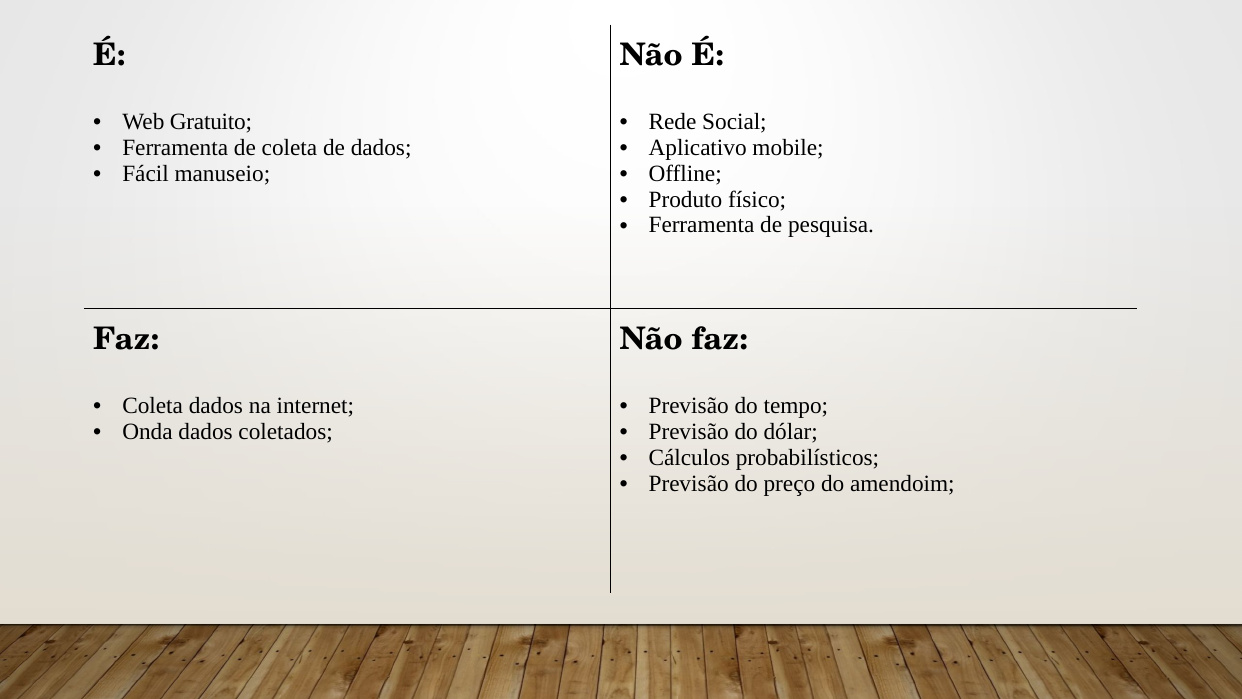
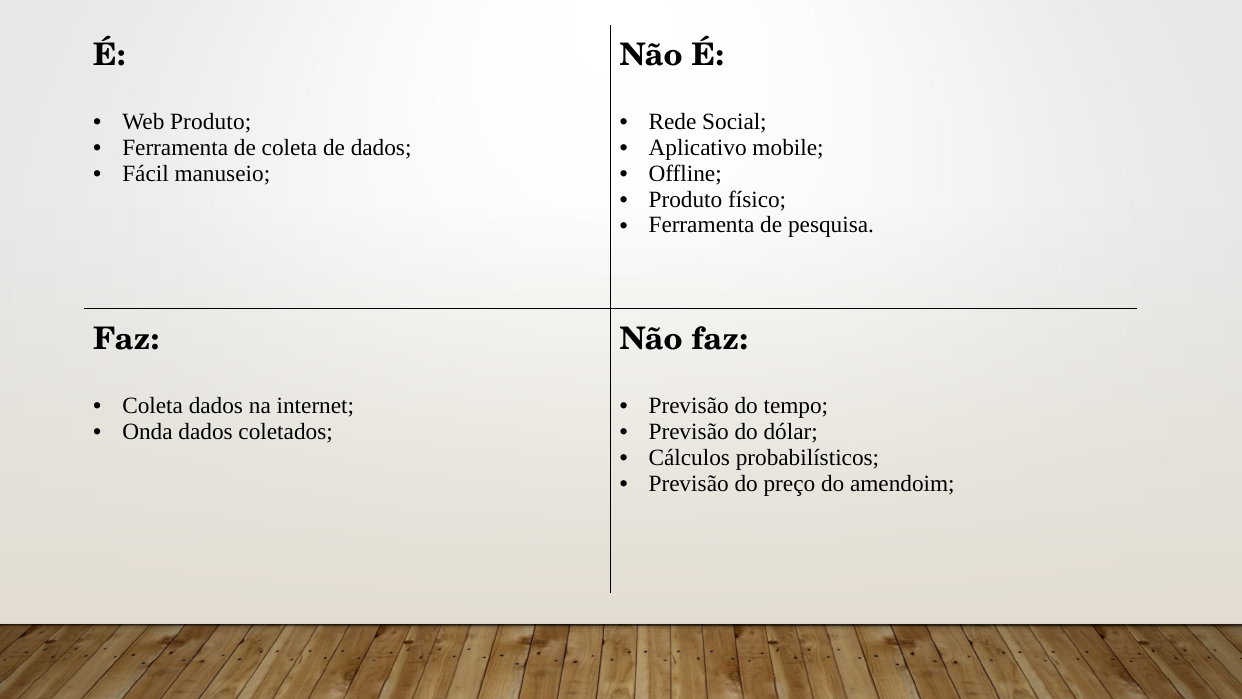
Web Gratuito: Gratuito -> Produto
